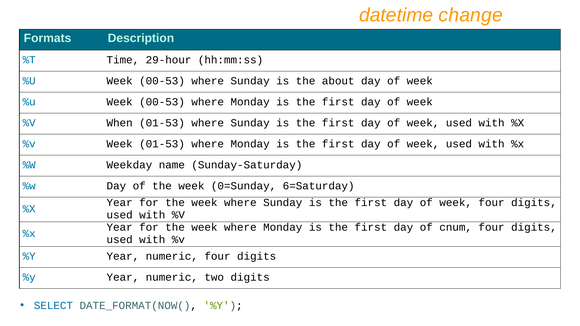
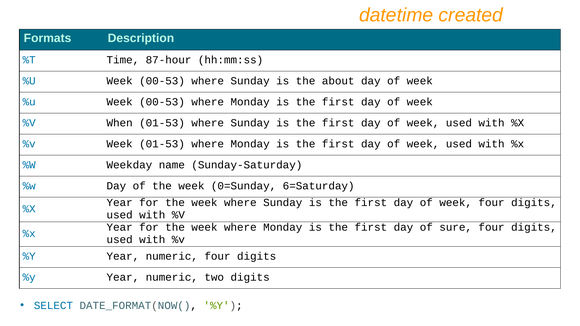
change: change -> created
29-hour: 29-hour -> 87-hour
cnum: cnum -> sure
